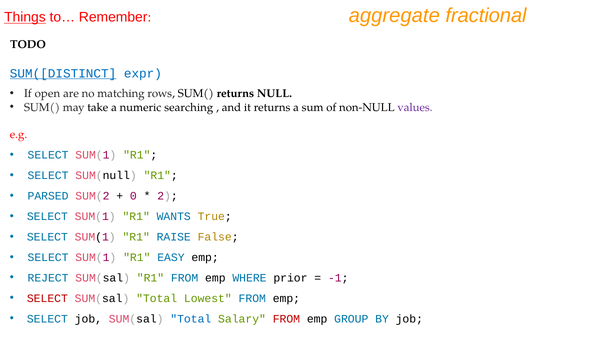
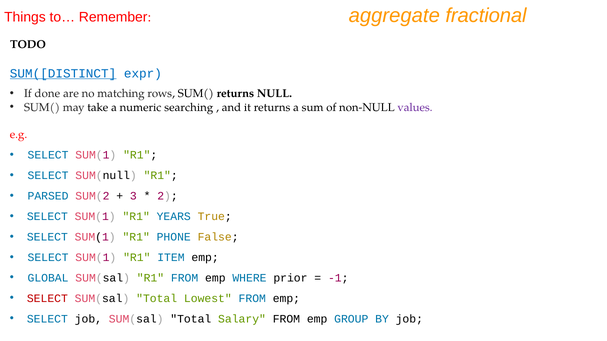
Things underline: present -> none
open: open -> done
0: 0 -> 3
WANTS: WANTS -> YEARS
RAISE: RAISE -> PHONE
EASY: EASY -> ITEM
REJECT: REJECT -> GLOBAL
Total at (191, 319) colour: blue -> black
FROM at (286, 319) colour: red -> black
